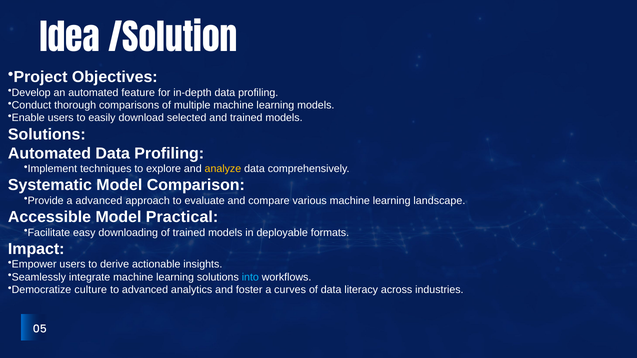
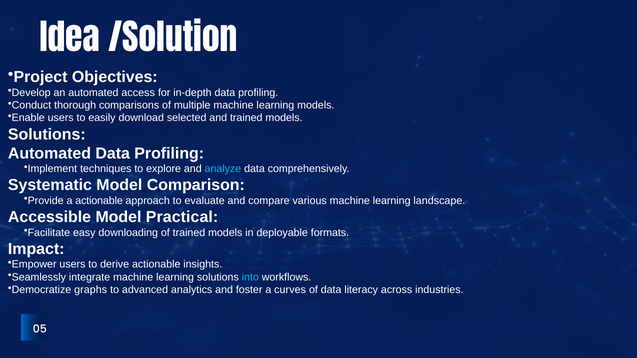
feature: feature -> access
analyze colour: yellow -> light blue
a advanced: advanced -> actionable
culture: culture -> graphs
